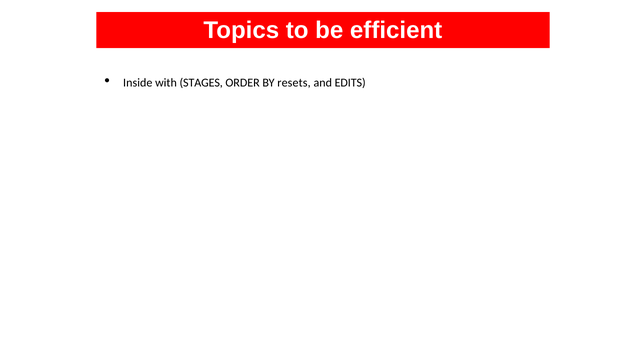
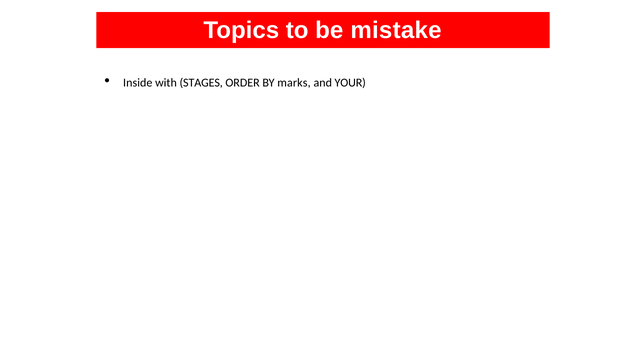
efficient: efficient -> mistake
resets: resets -> marks
EDITS: EDITS -> YOUR
